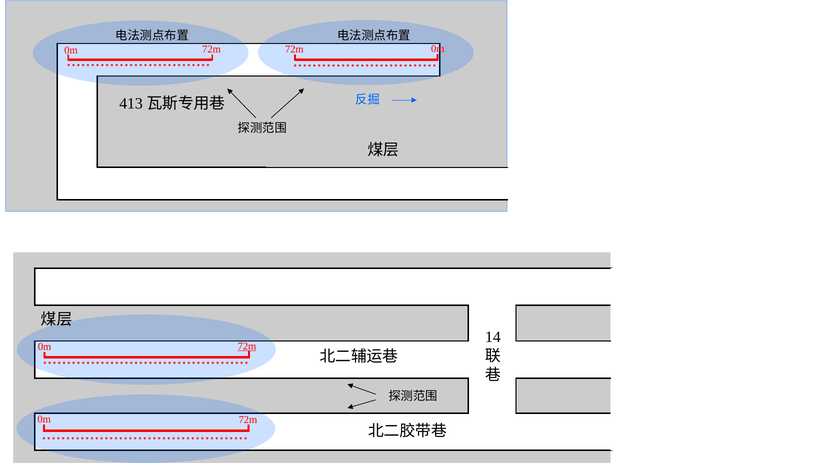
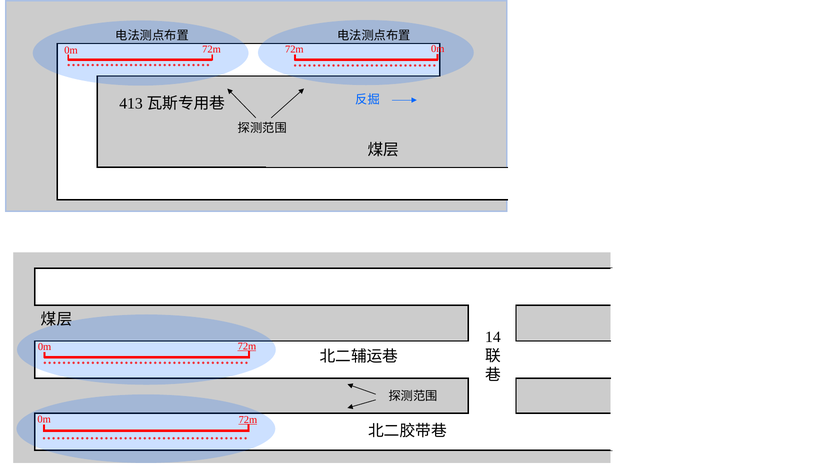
72m at (248, 420) underline: none -> present
